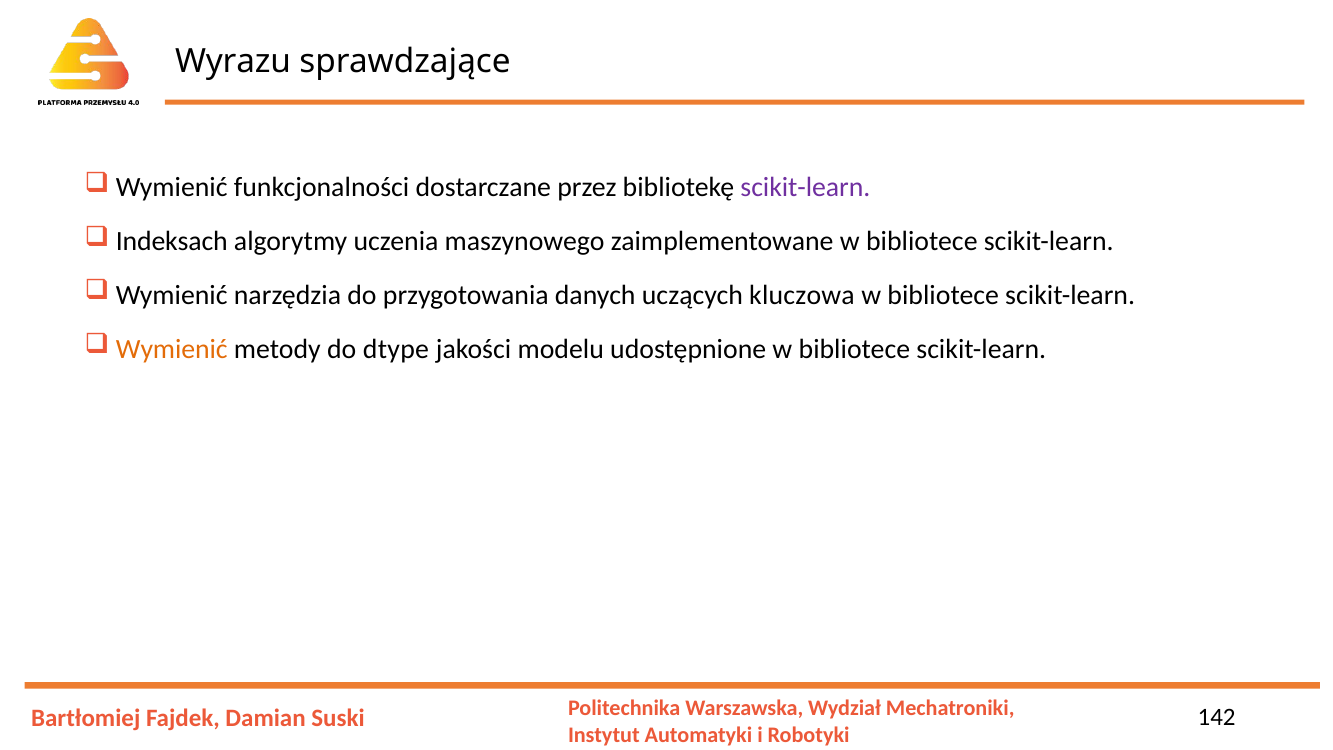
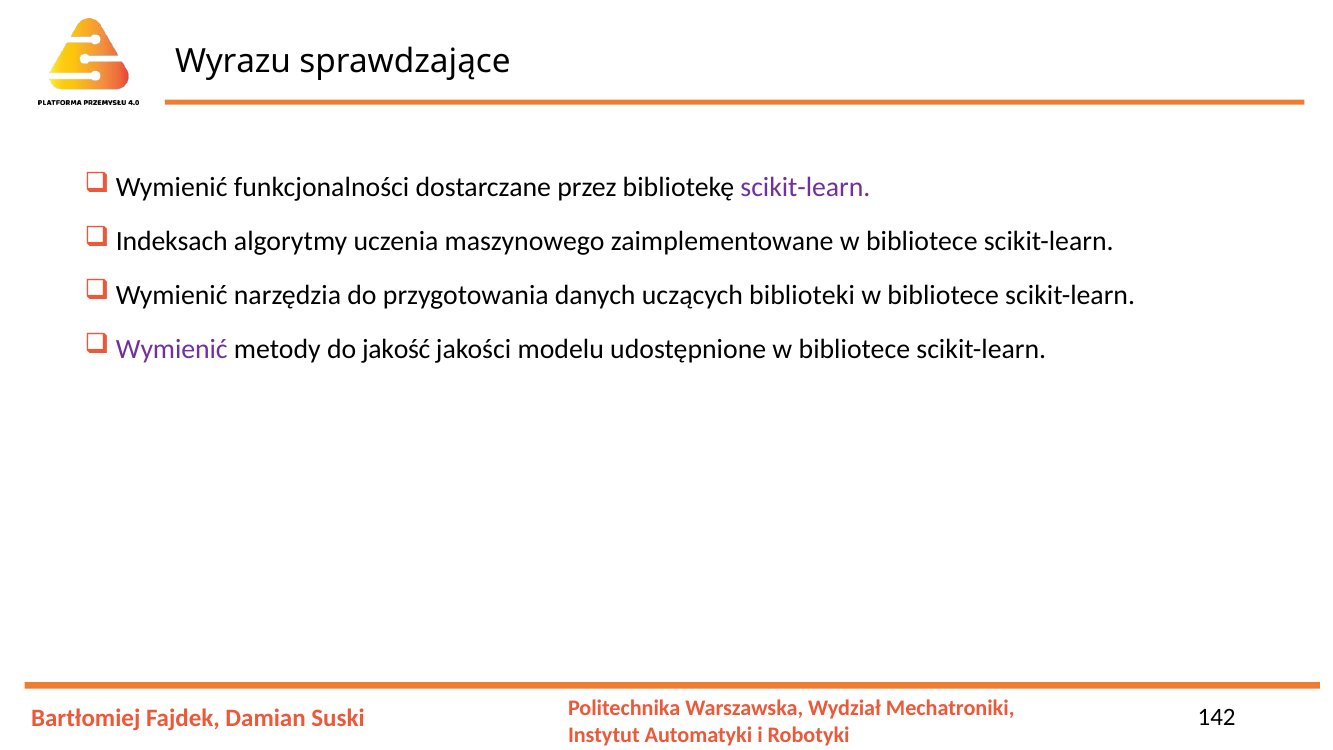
kluczowa: kluczowa -> biblioteki
Wymienić at (172, 349) colour: orange -> purple
dtype: dtype -> jakość
